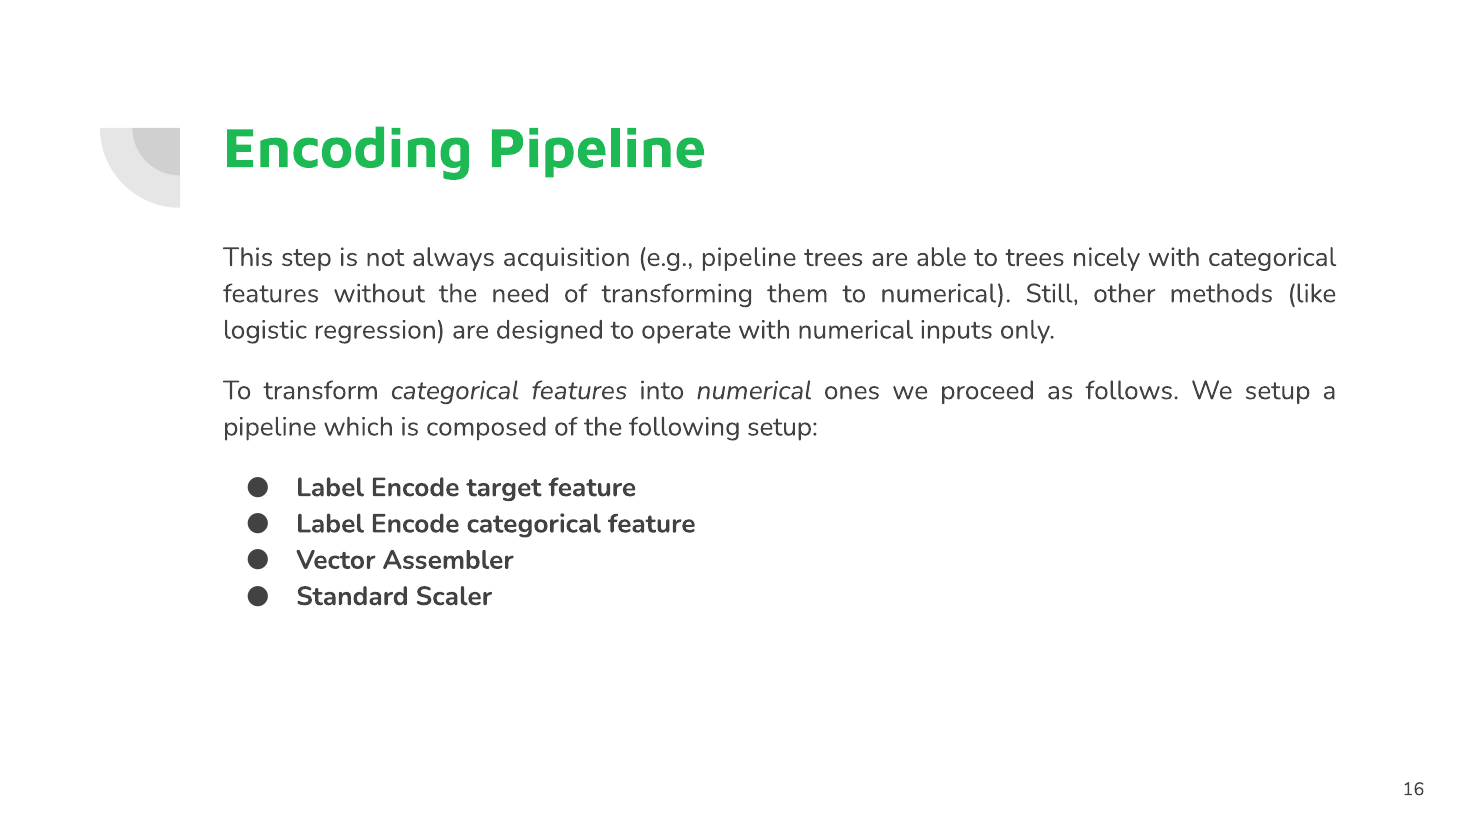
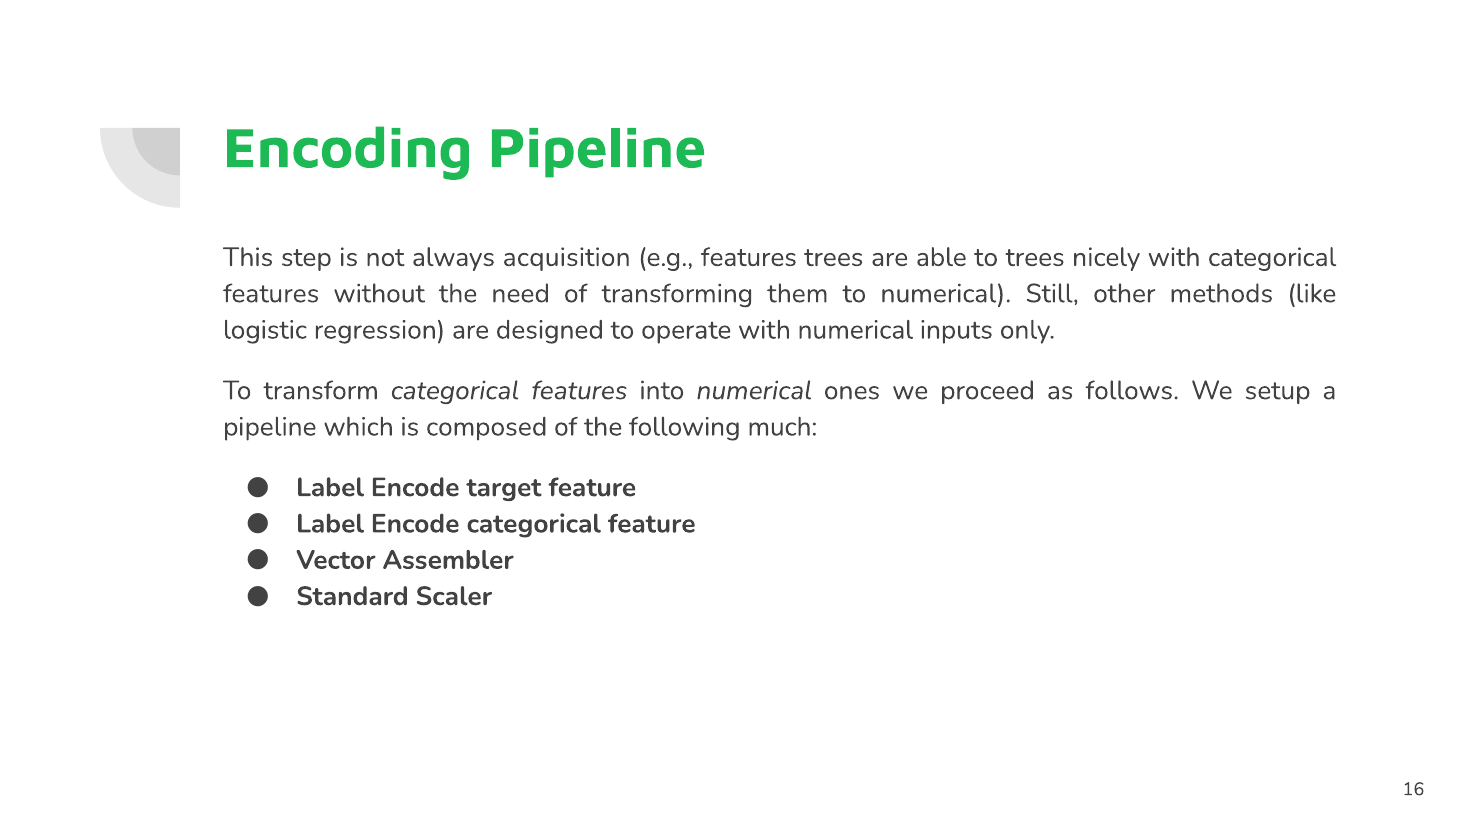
e.g pipeline: pipeline -> features
following setup: setup -> much
